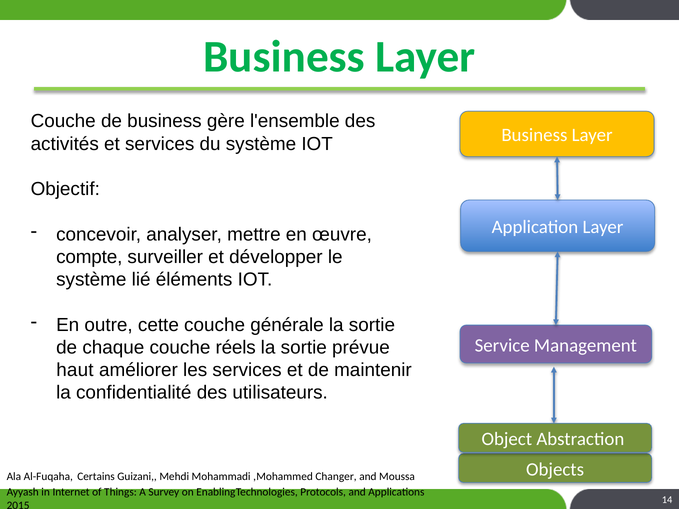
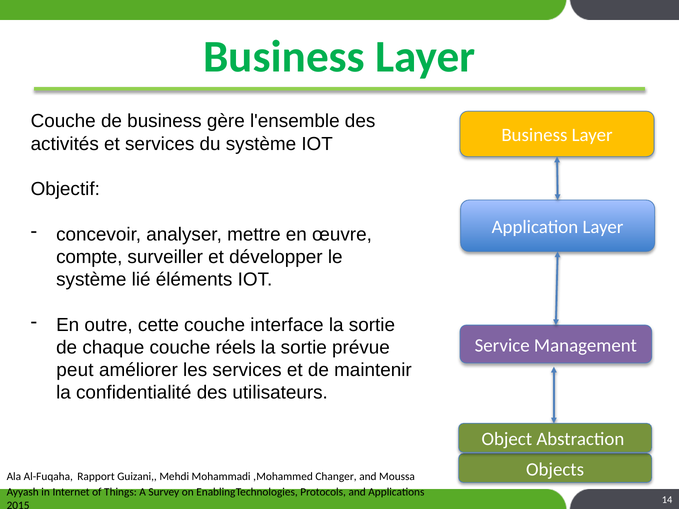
générale: générale -> interface
haut: haut -> peut
Certains: Certains -> Rapport
